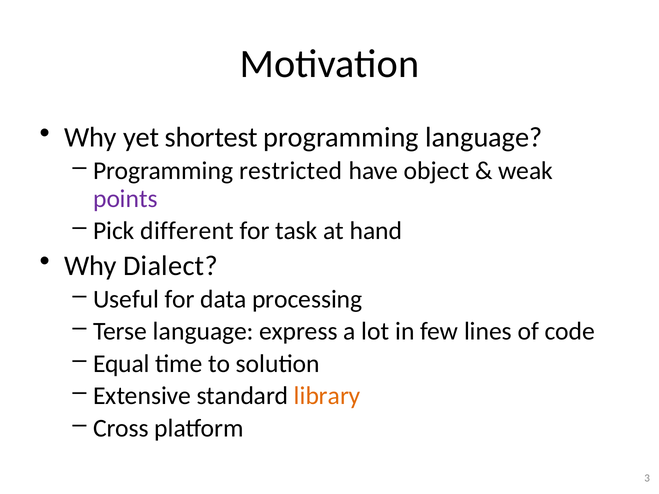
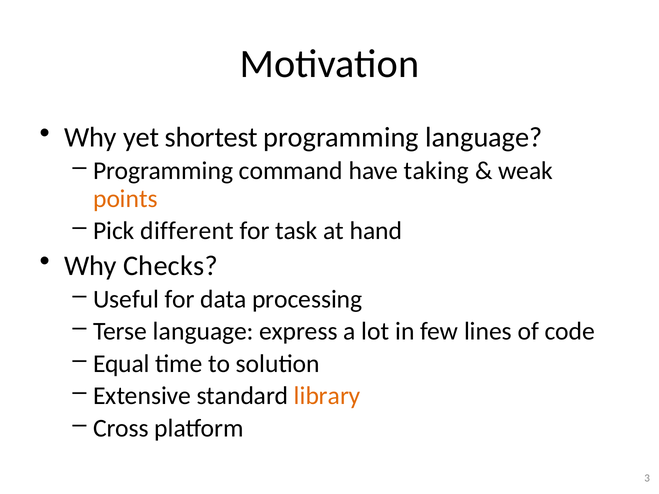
restricted: restricted -> command
object: object -> taking
points colour: purple -> orange
Dialect: Dialect -> Checks
